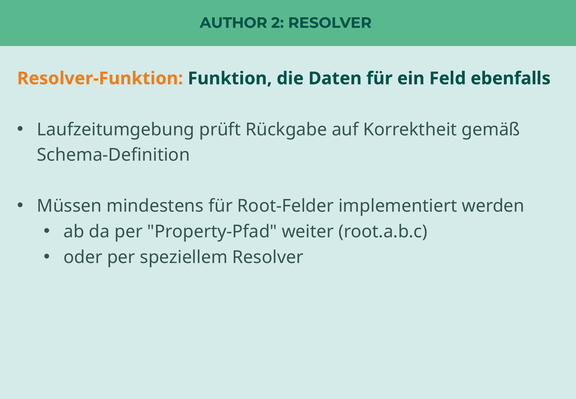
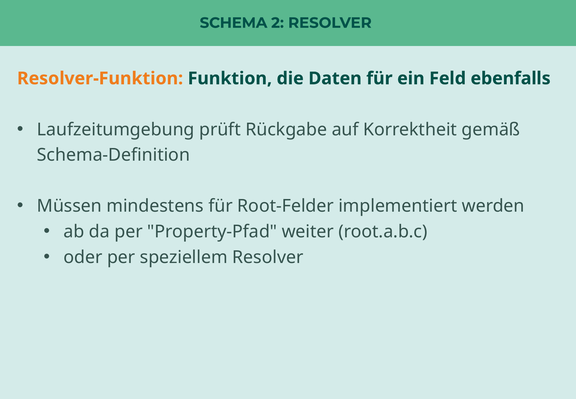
AUTHOR: AUTHOR -> SCHEMA
